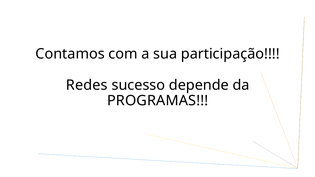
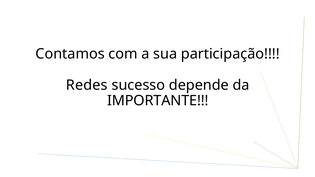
PROGRAMAS: PROGRAMAS -> IMPORTANTE
